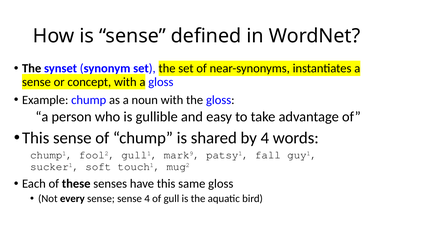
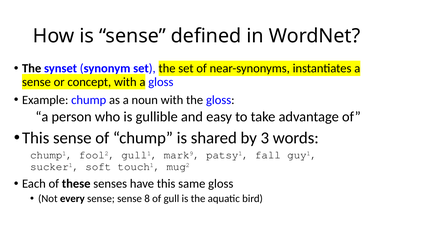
by 4: 4 -> 3
sense 4: 4 -> 8
